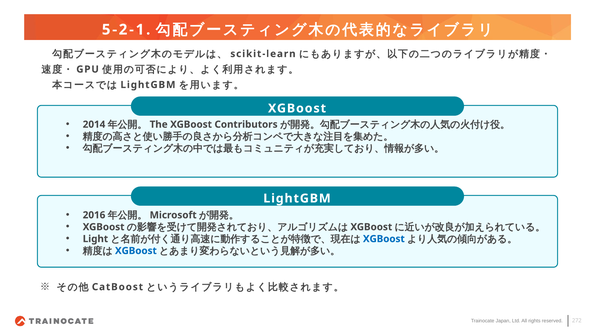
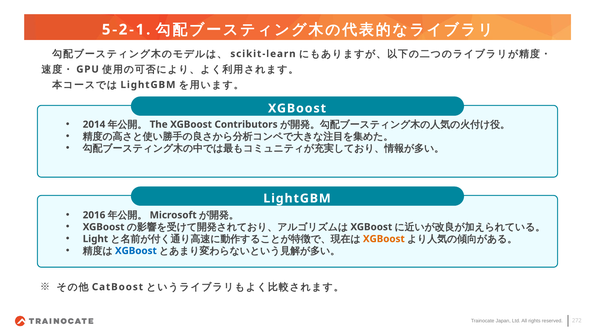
XGBoost at (384, 239) colour: blue -> orange
